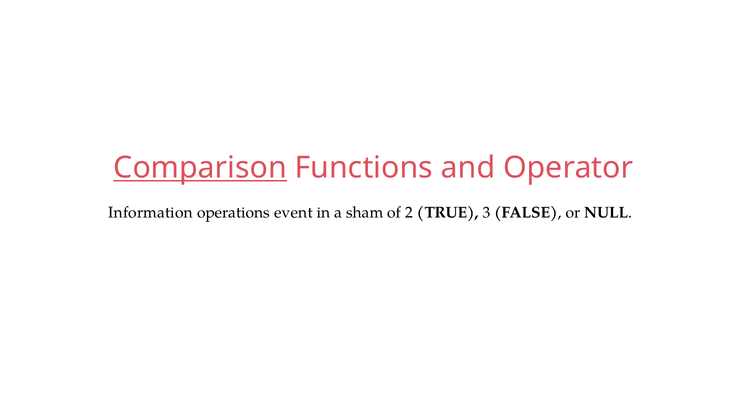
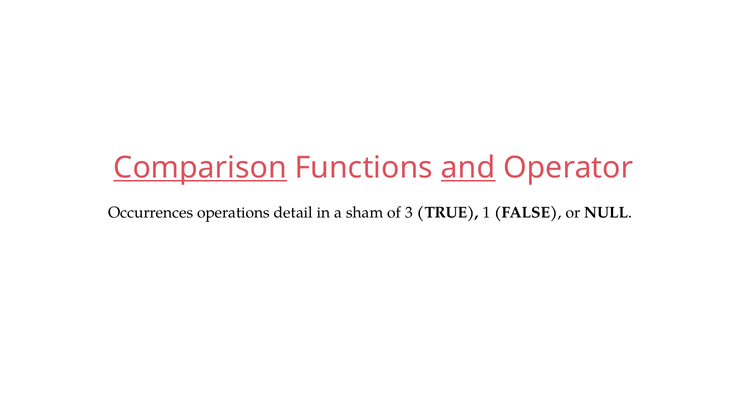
and underline: none -> present
Information: Information -> Occurrences
event: event -> detail
2: 2 -> 3
3: 3 -> 1
